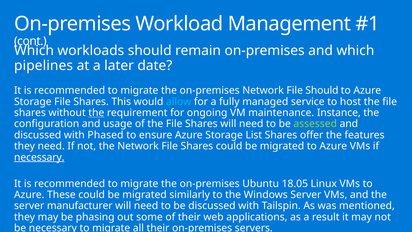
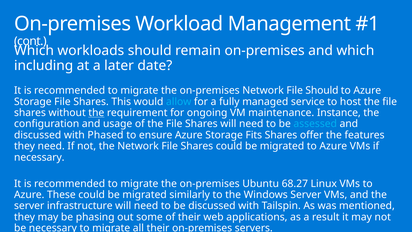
pipelines: pipelines -> including
assessed colour: light green -> light blue
List: List -> Fits
necessary at (39, 157) underline: present -> none
18.05: 18.05 -> 68.27
manufacturer: manufacturer -> infrastructure
